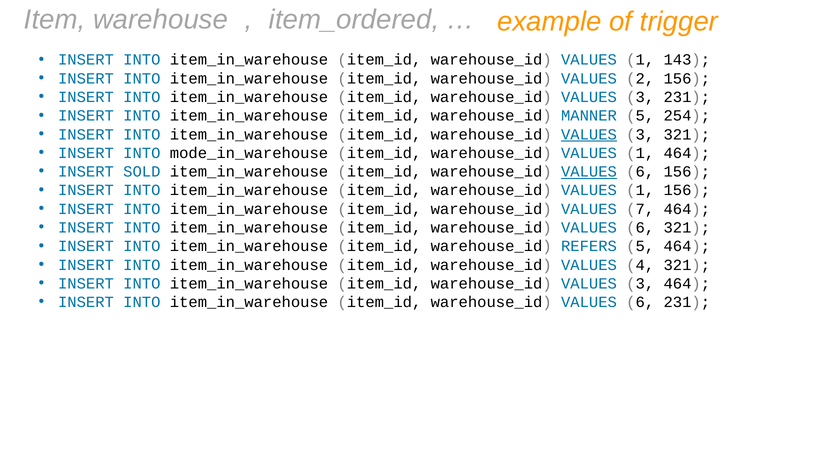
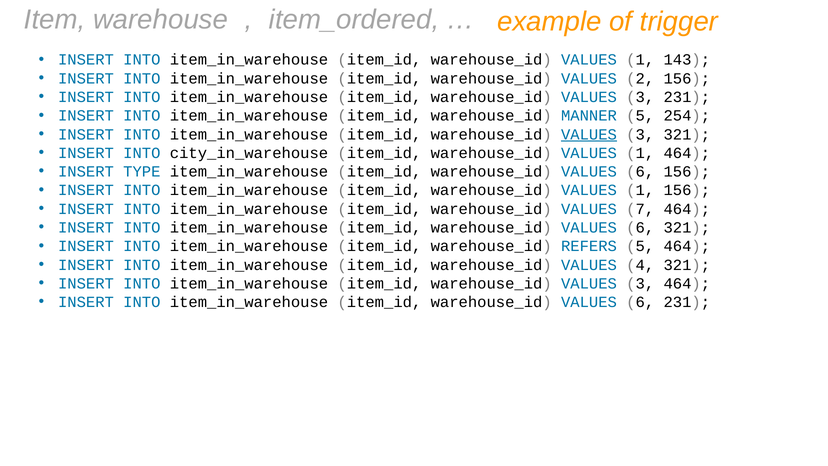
mode_in_warehouse: mode_in_warehouse -> city_in_warehouse
SOLD: SOLD -> TYPE
VALUES at (589, 172) underline: present -> none
